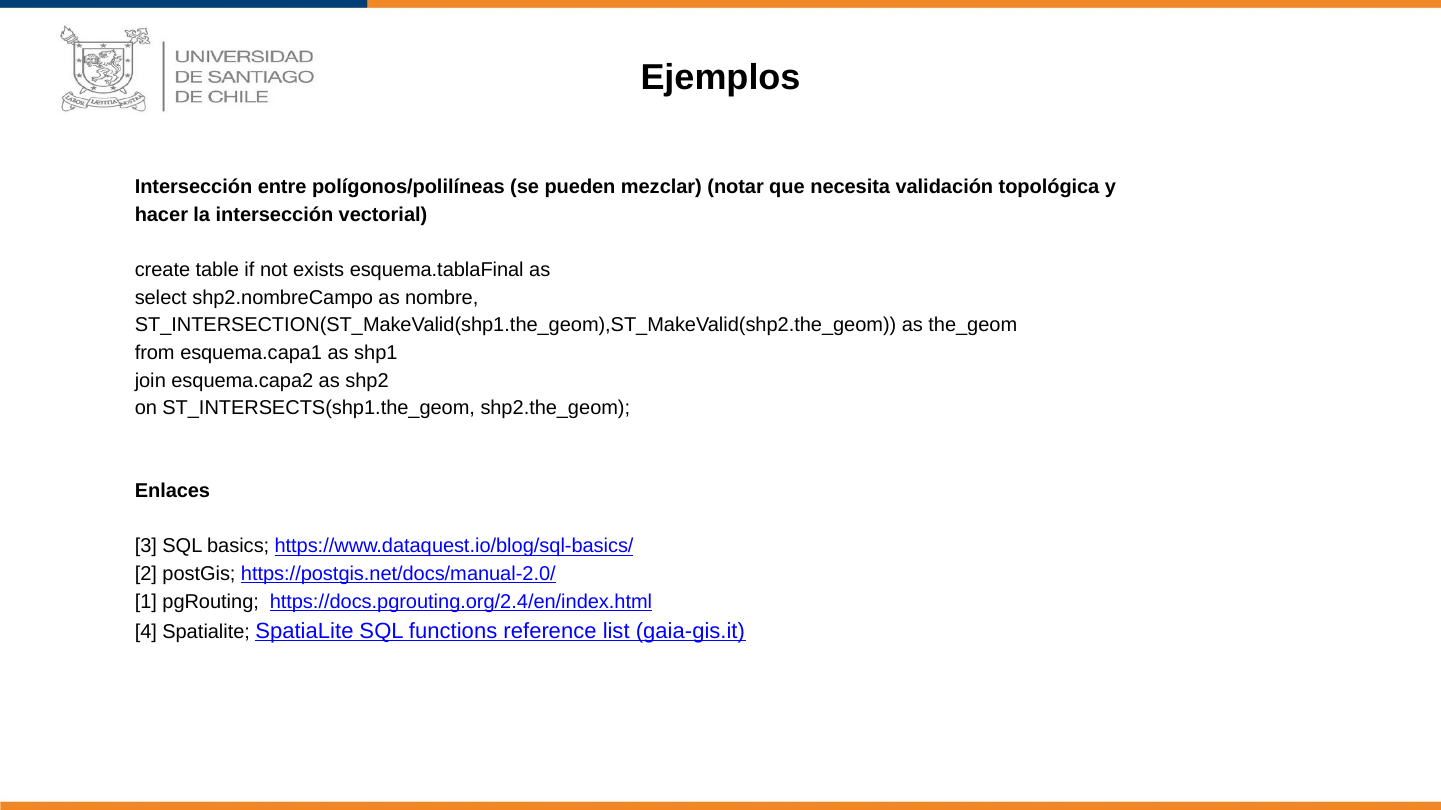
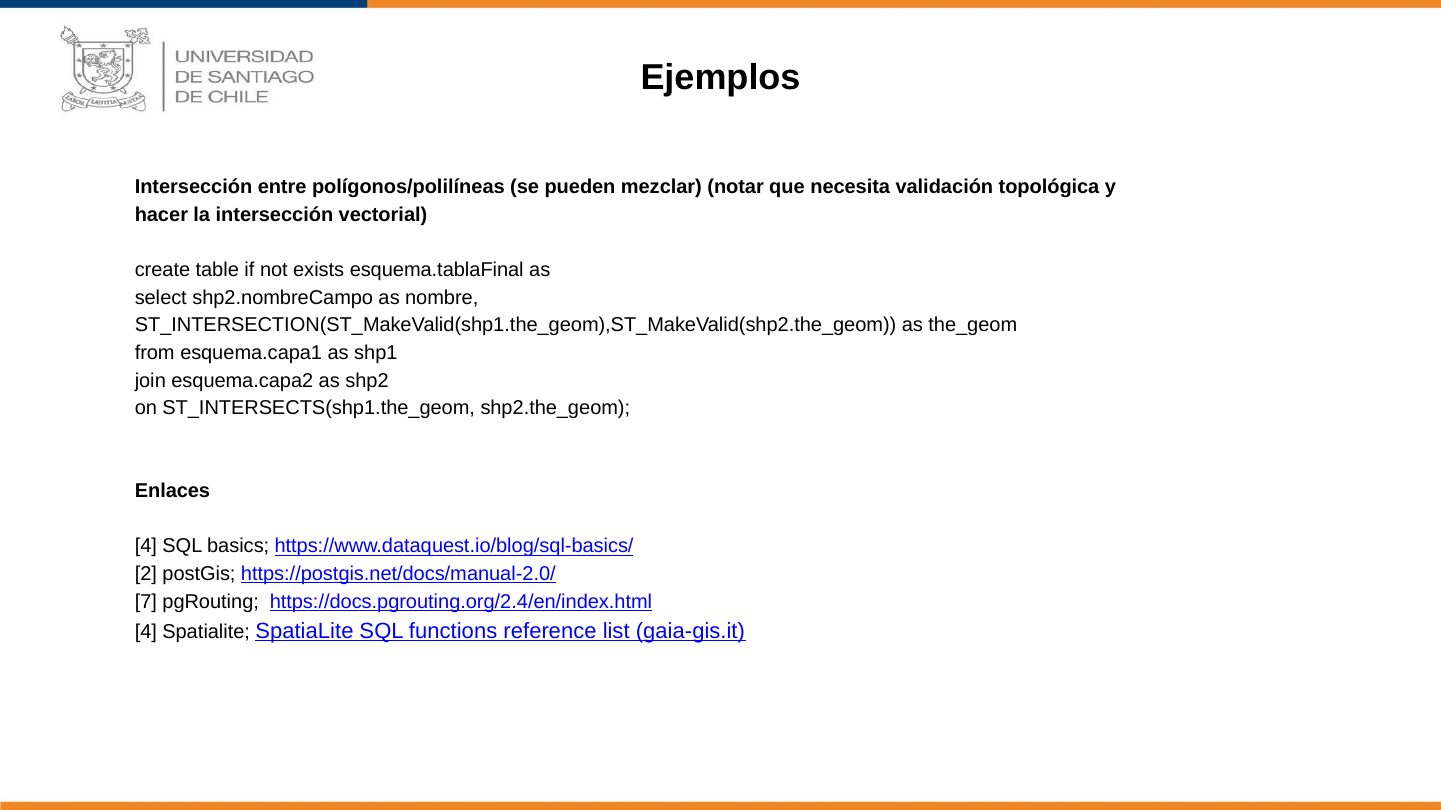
3 at (146, 547): 3 -> 4
1: 1 -> 7
